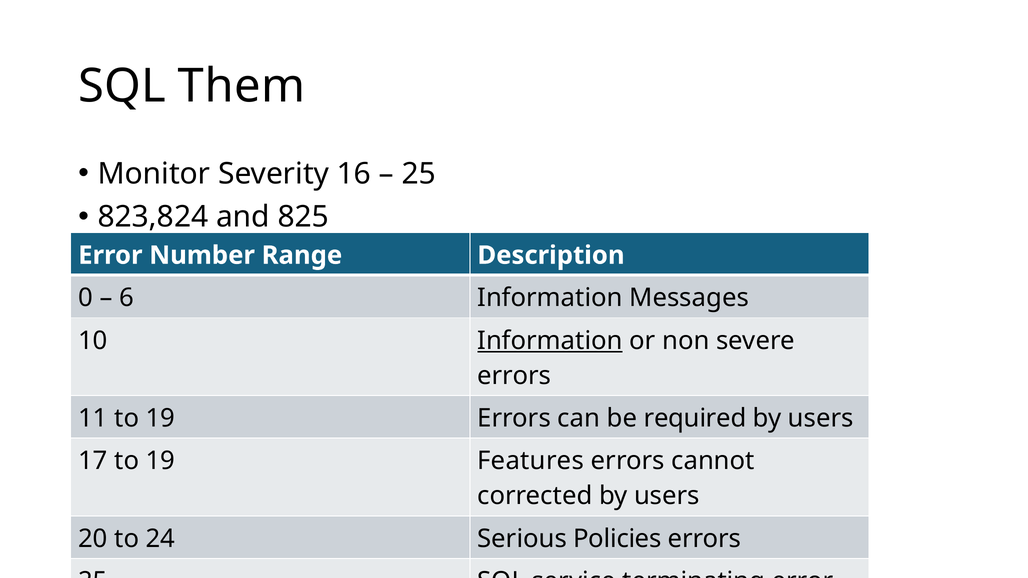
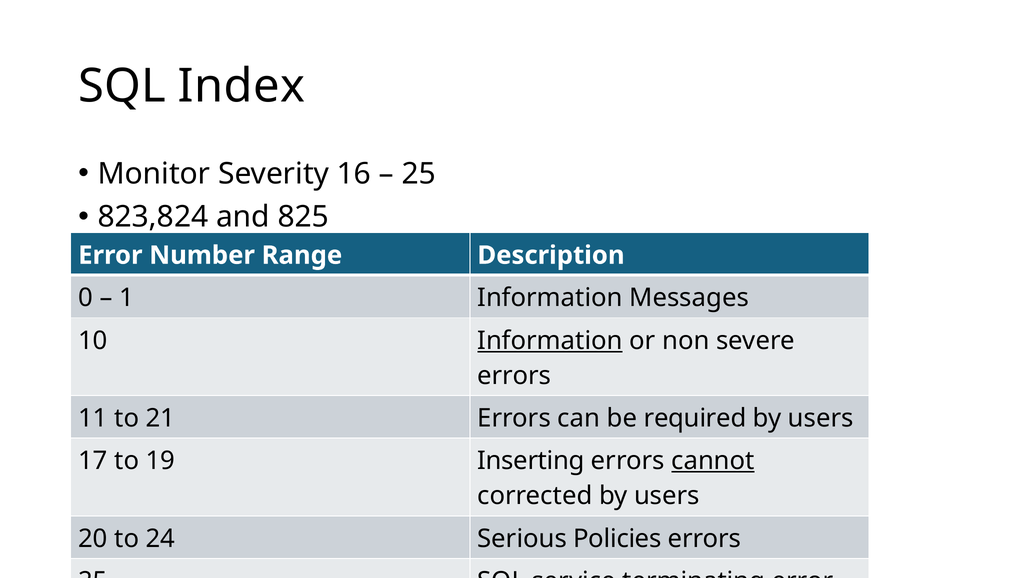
Them: Them -> Index
6: 6 -> 1
11 to 19: 19 -> 21
Features: Features -> Inserting
cannot underline: none -> present
